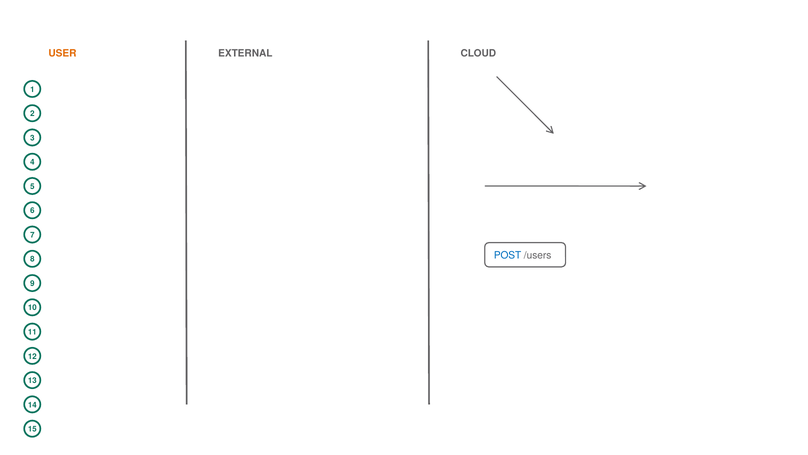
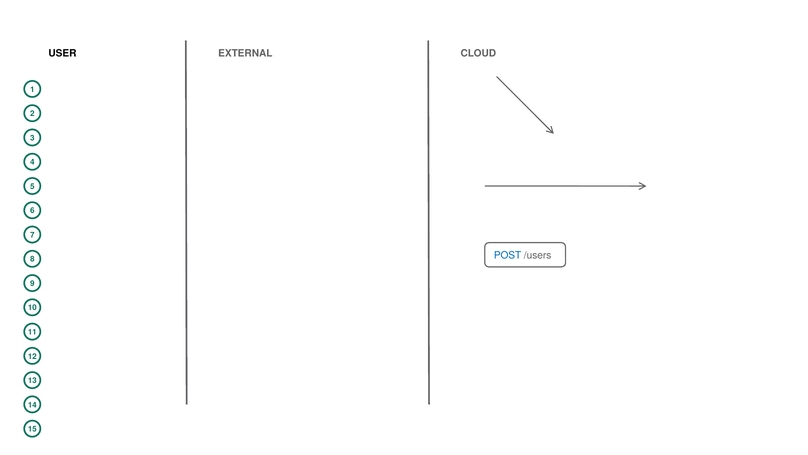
USER colour: orange -> black
